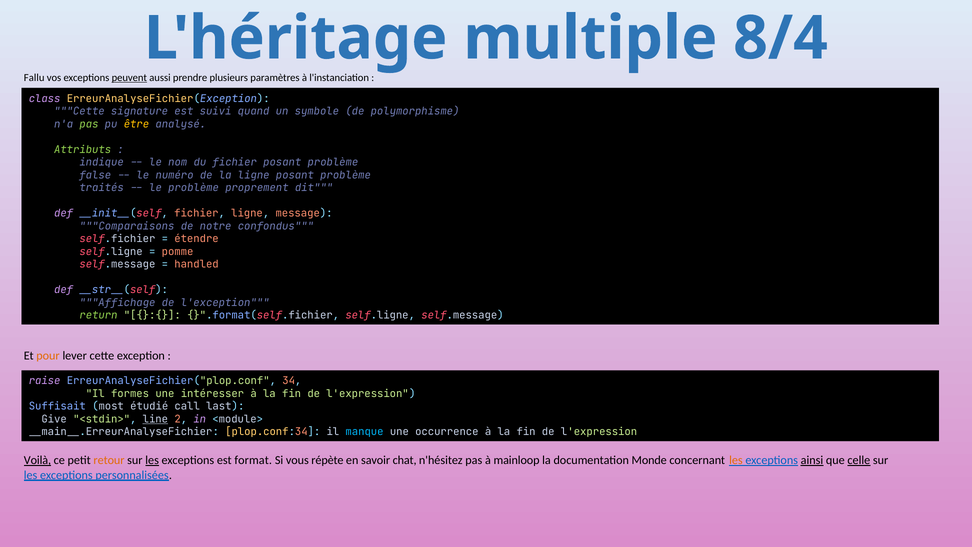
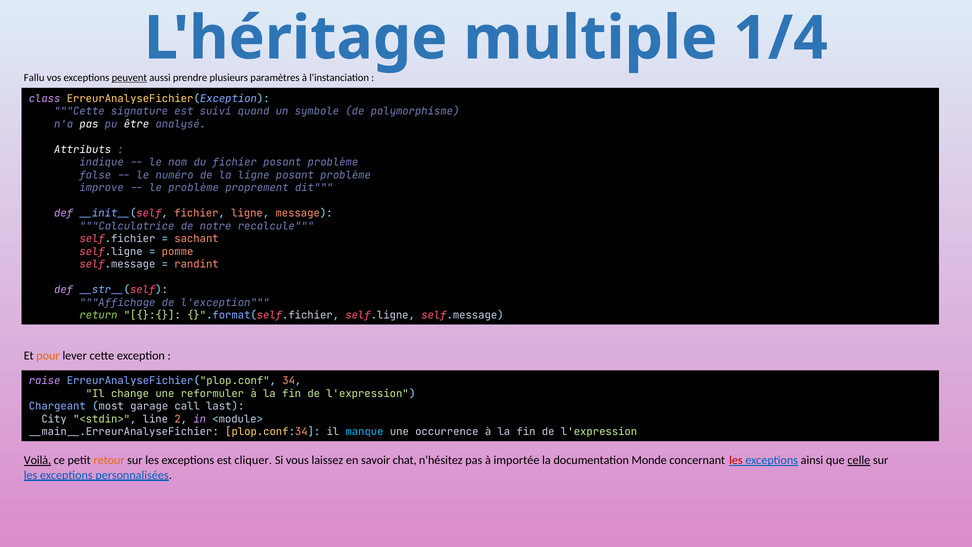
8/4: 8/4 -> 1/4
pas at (89, 124) colour: light green -> white
être colour: yellow -> white
Attributs colour: light green -> white
traités: traités -> improve
Comparaisons: Comparaisons -> Calculatrice
confondus: confondus -> recalcule
étendre: étendre -> sachant
handled: handled -> randint
formes: formes -> change
intéresser: intéresser -> reformuler
Suffisait: Suffisait -> Chargeant
étudié: étudié -> garage
Give: Give -> City
line underline: present -> none
les at (152, 460) underline: present -> none
format: format -> cliquer
répète: répète -> laissez
mainloop: mainloop -> importée
les at (736, 460) colour: orange -> red
ainsi underline: present -> none
